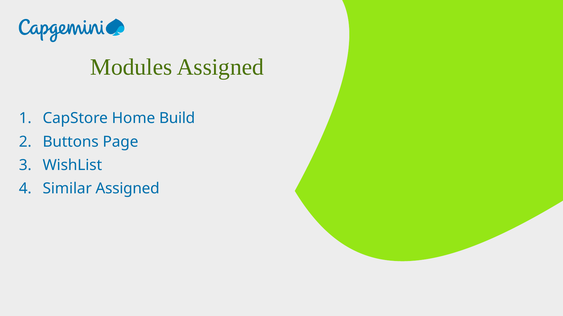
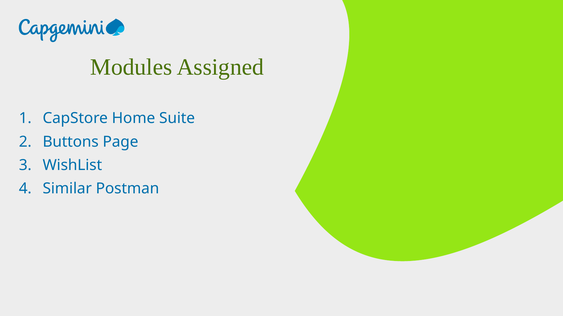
Build: Build -> Suite
Similar Assigned: Assigned -> Postman
